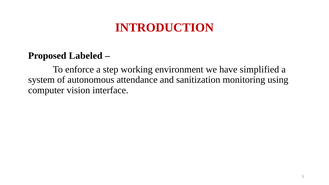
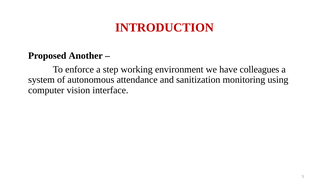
Labeled: Labeled -> Another
simplified: simplified -> colleagues
